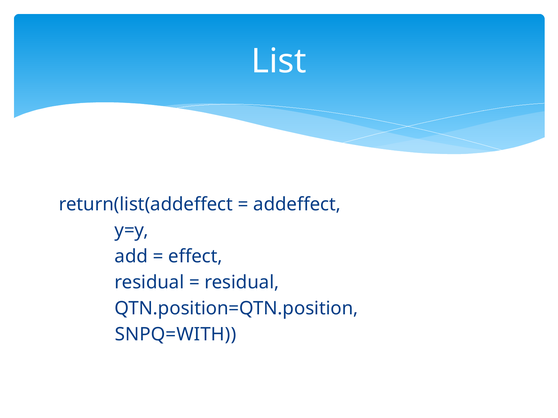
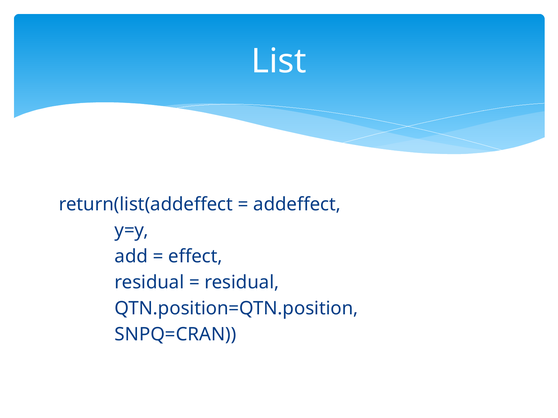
SNPQ=WITH: SNPQ=WITH -> SNPQ=CRAN
